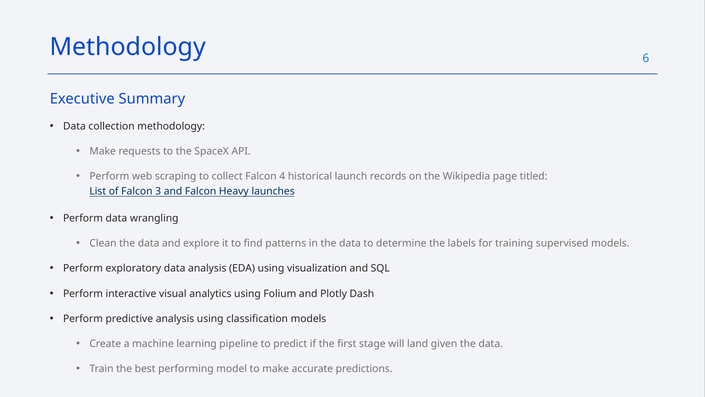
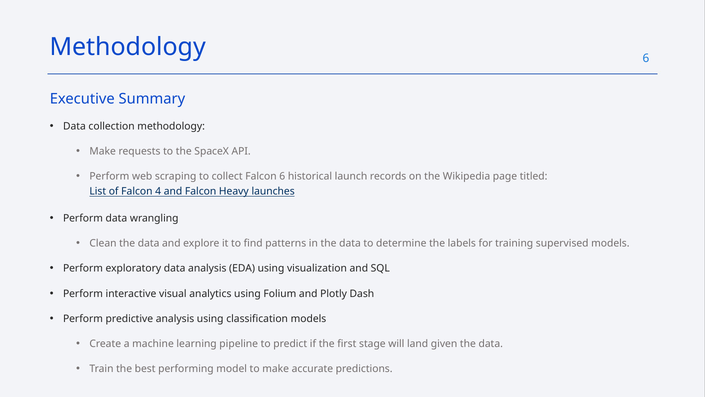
Falcon 4: 4 -> 6
3: 3 -> 4
